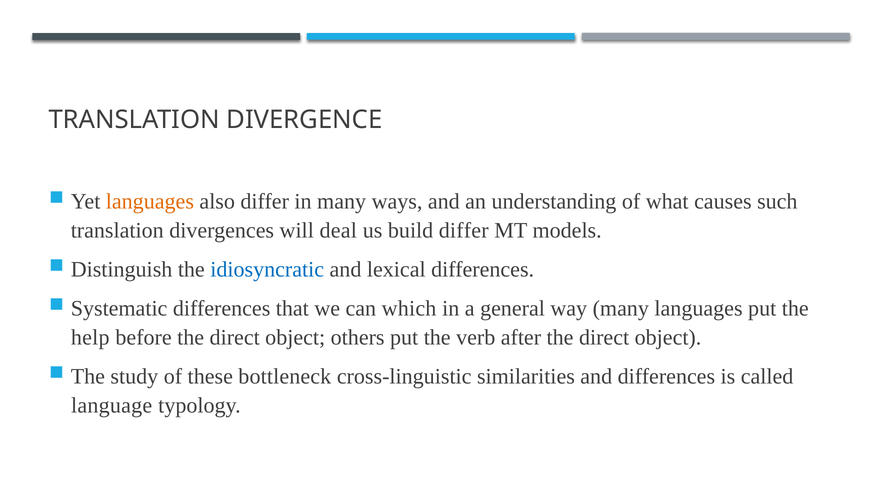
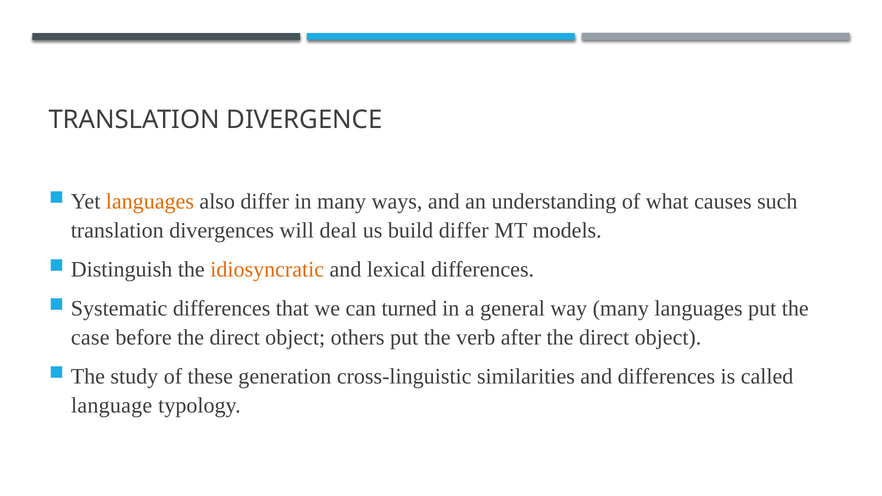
idiosyncratic colour: blue -> orange
which: which -> turned
help: help -> case
bottleneck: bottleneck -> generation
